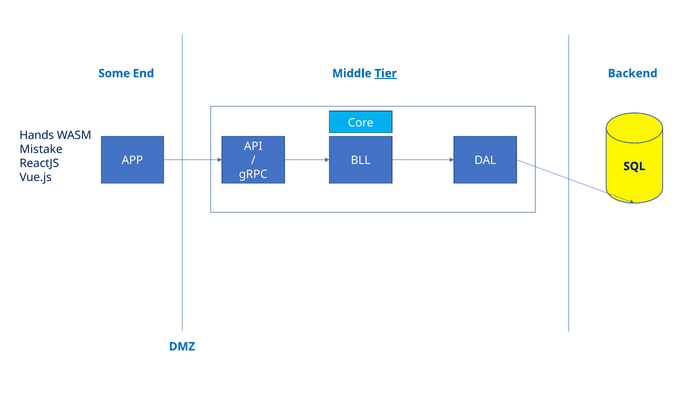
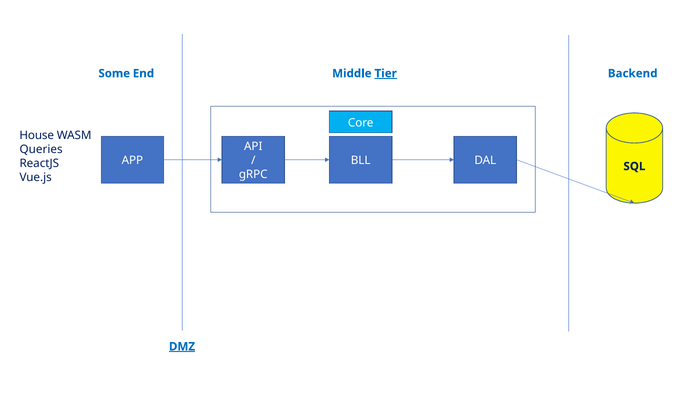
Hands: Hands -> House
Mistake: Mistake -> Queries
DMZ underline: none -> present
